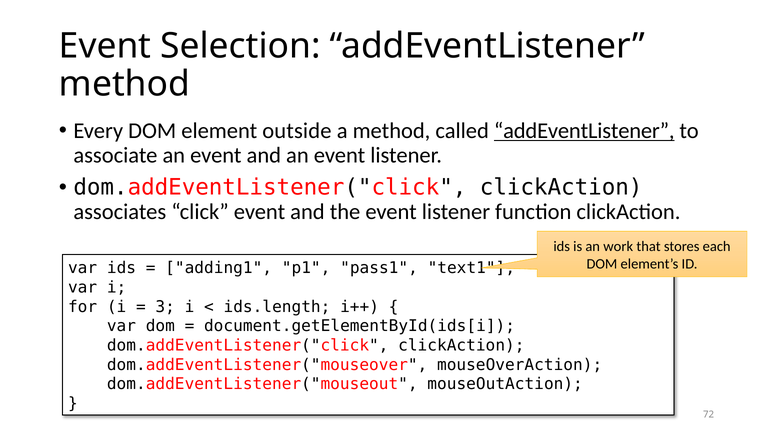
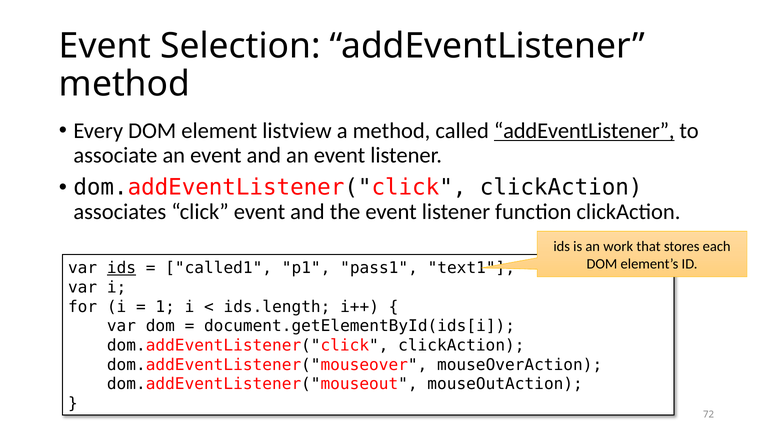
outside: outside -> listview
ids at (121, 268) underline: none -> present
adding1: adding1 -> called1
3: 3 -> 1
